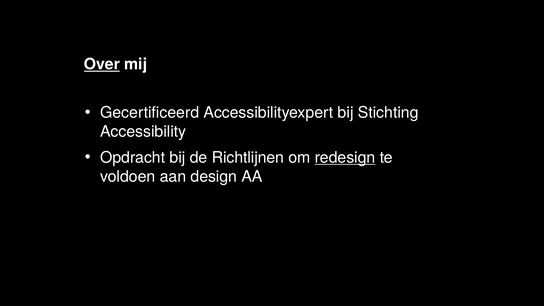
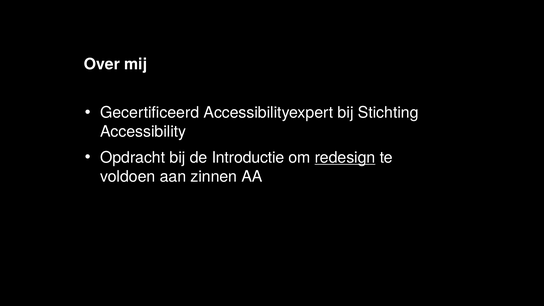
Over underline: present -> none
Richtlijnen: Richtlijnen -> Introductie
design: design -> zinnen
